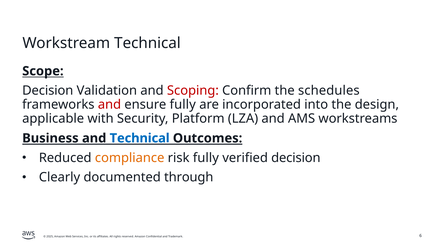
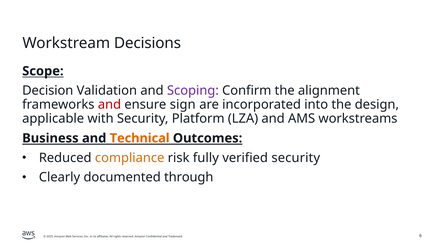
Workstream Technical: Technical -> Decisions
Scoping colour: red -> purple
schedules: schedules -> alignment
ensure fully: fully -> sign
Technical at (140, 138) colour: blue -> orange
verified decision: decision -> security
